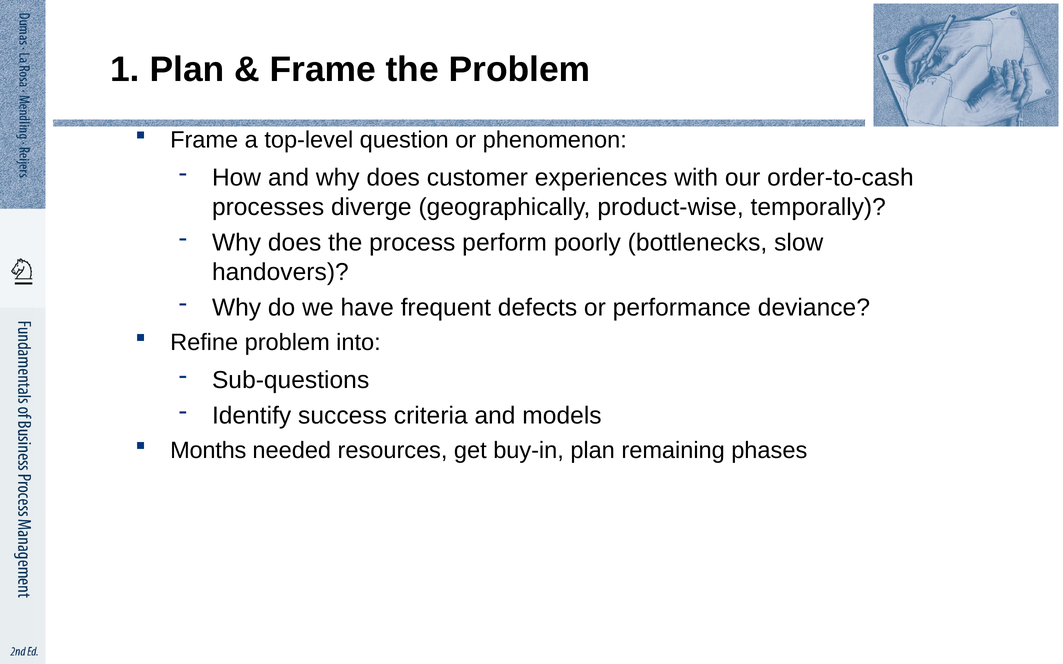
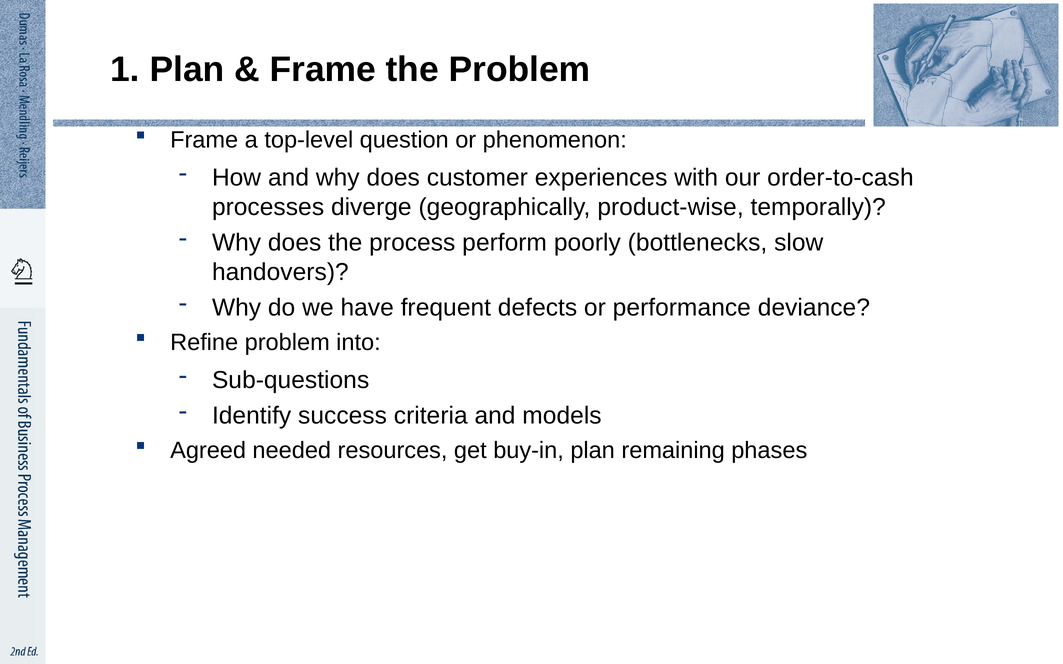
Months: Months -> Agreed
